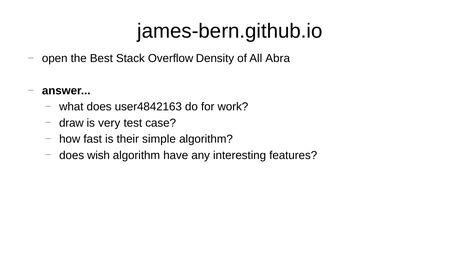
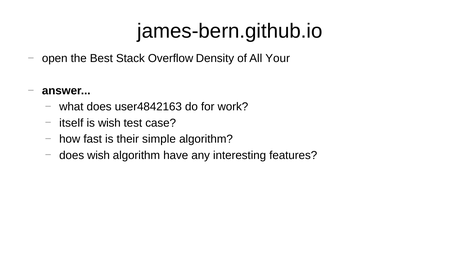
Abra: Abra -> Your
draw: draw -> itself
is very: very -> wish
